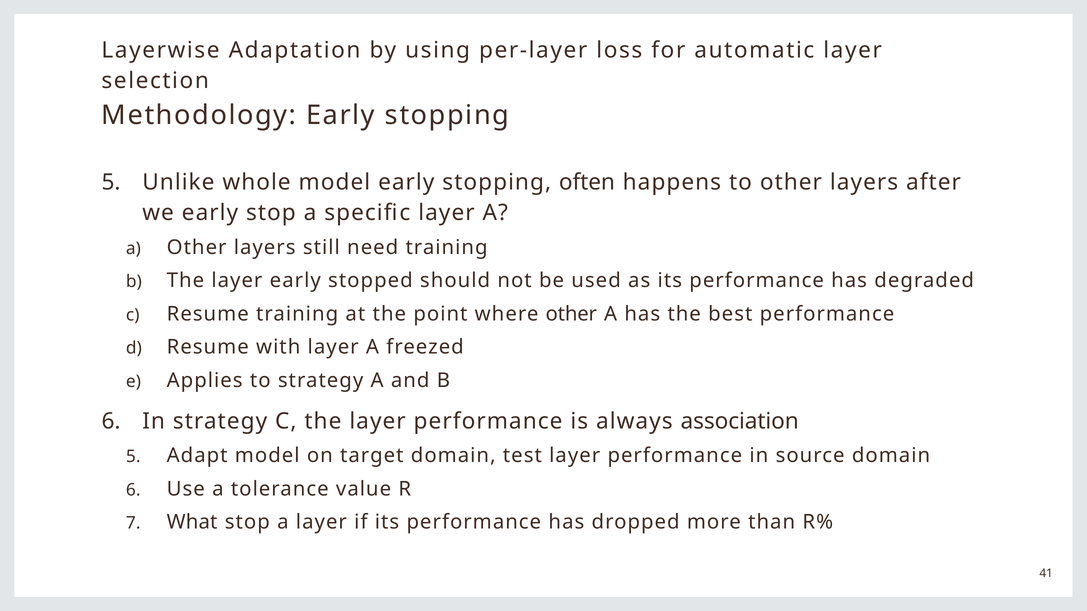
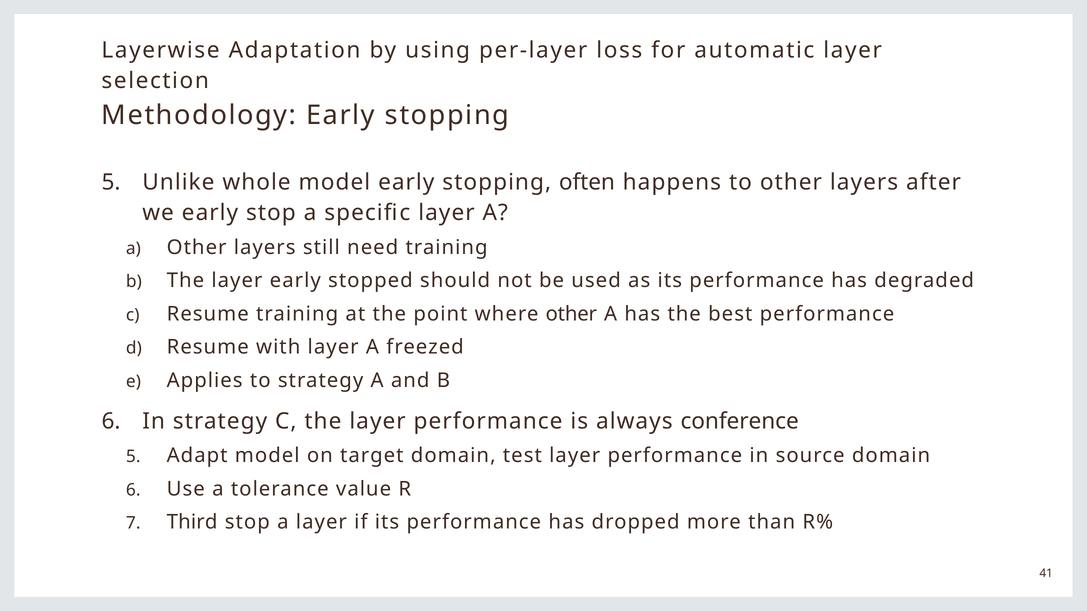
association: association -> conference
What: What -> Third
